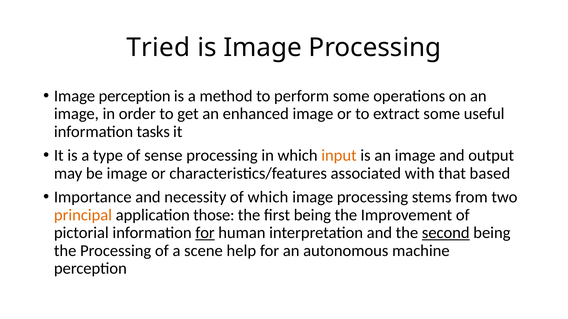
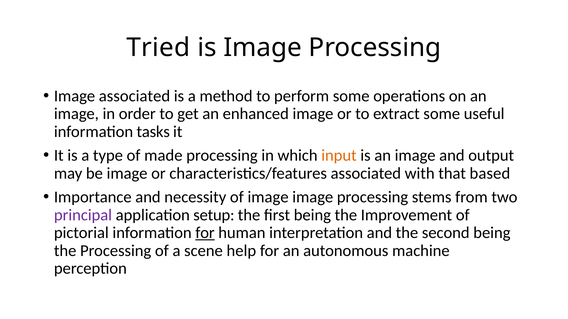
Image perception: perception -> associated
sense: sense -> made
of which: which -> image
principal colour: orange -> purple
those: those -> setup
second underline: present -> none
